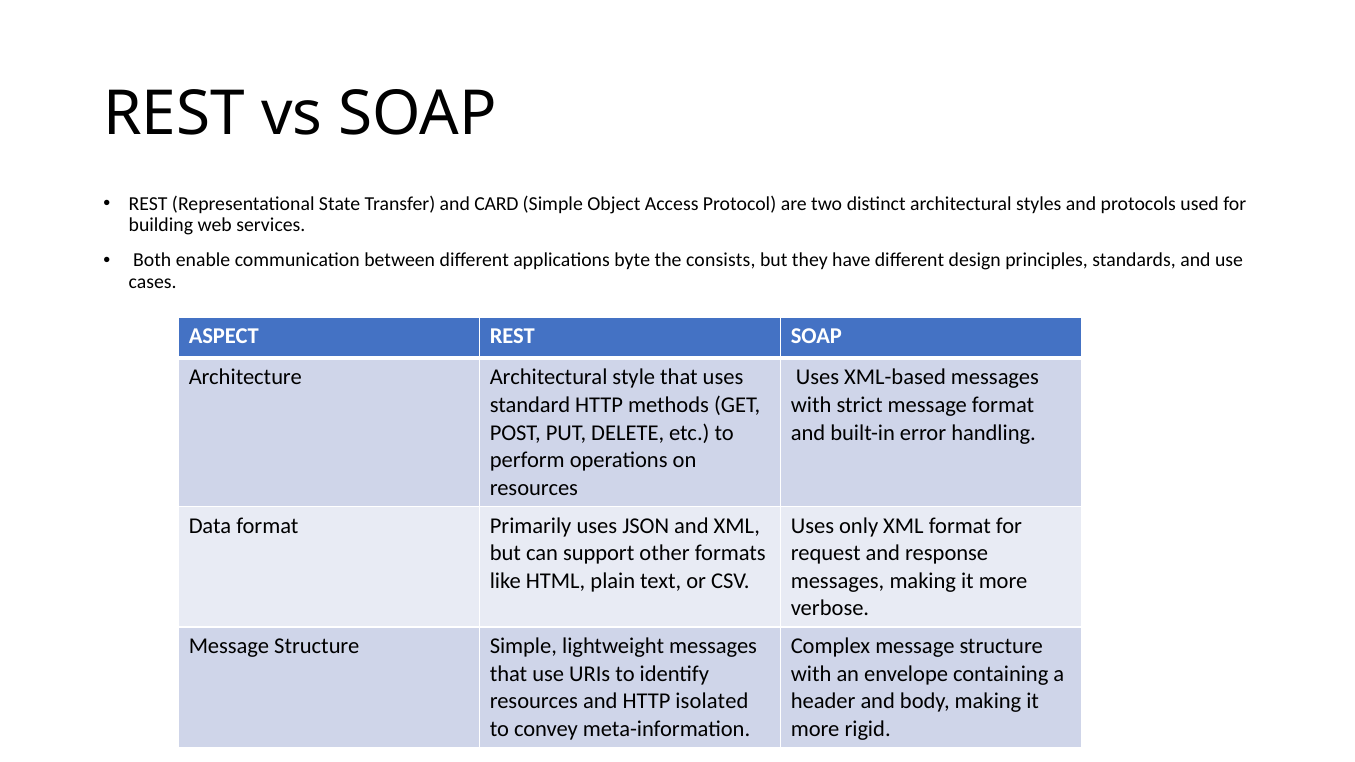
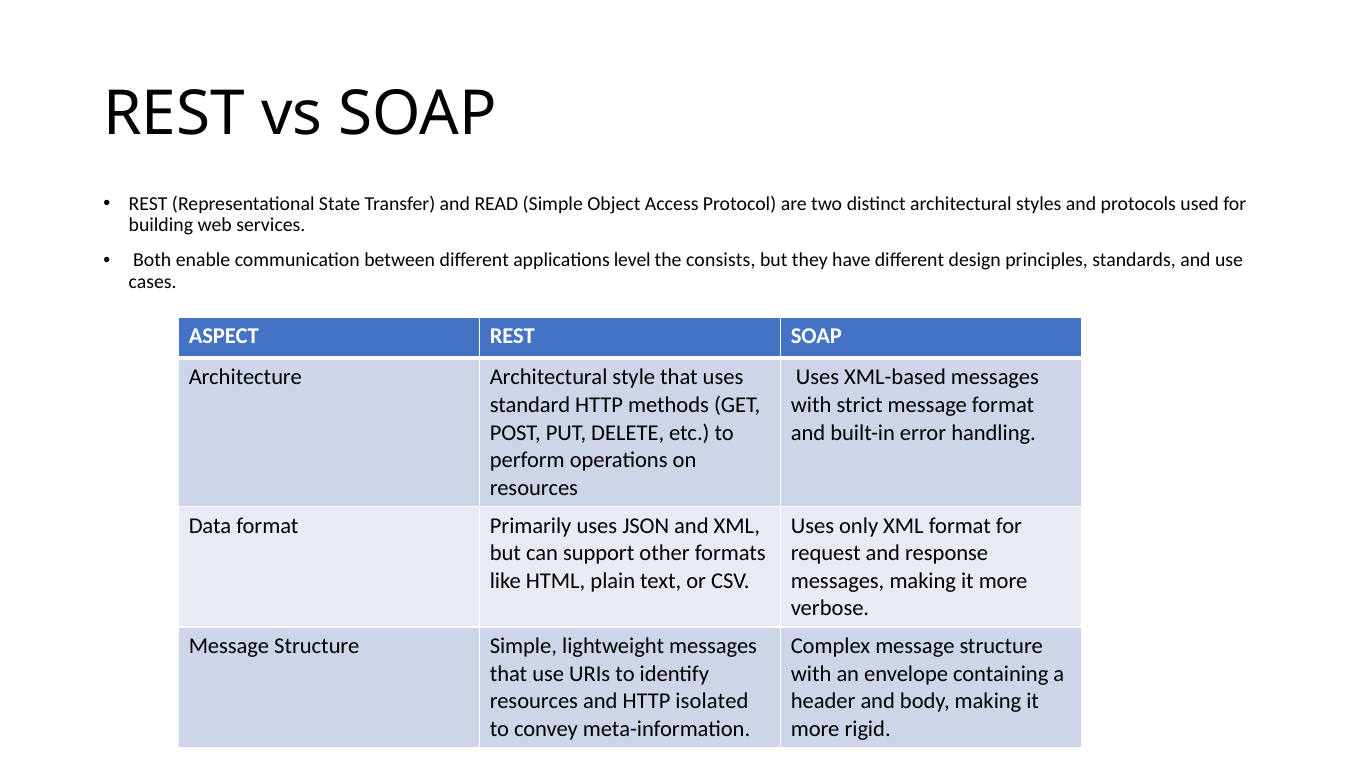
CARD: CARD -> READ
byte: byte -> level
